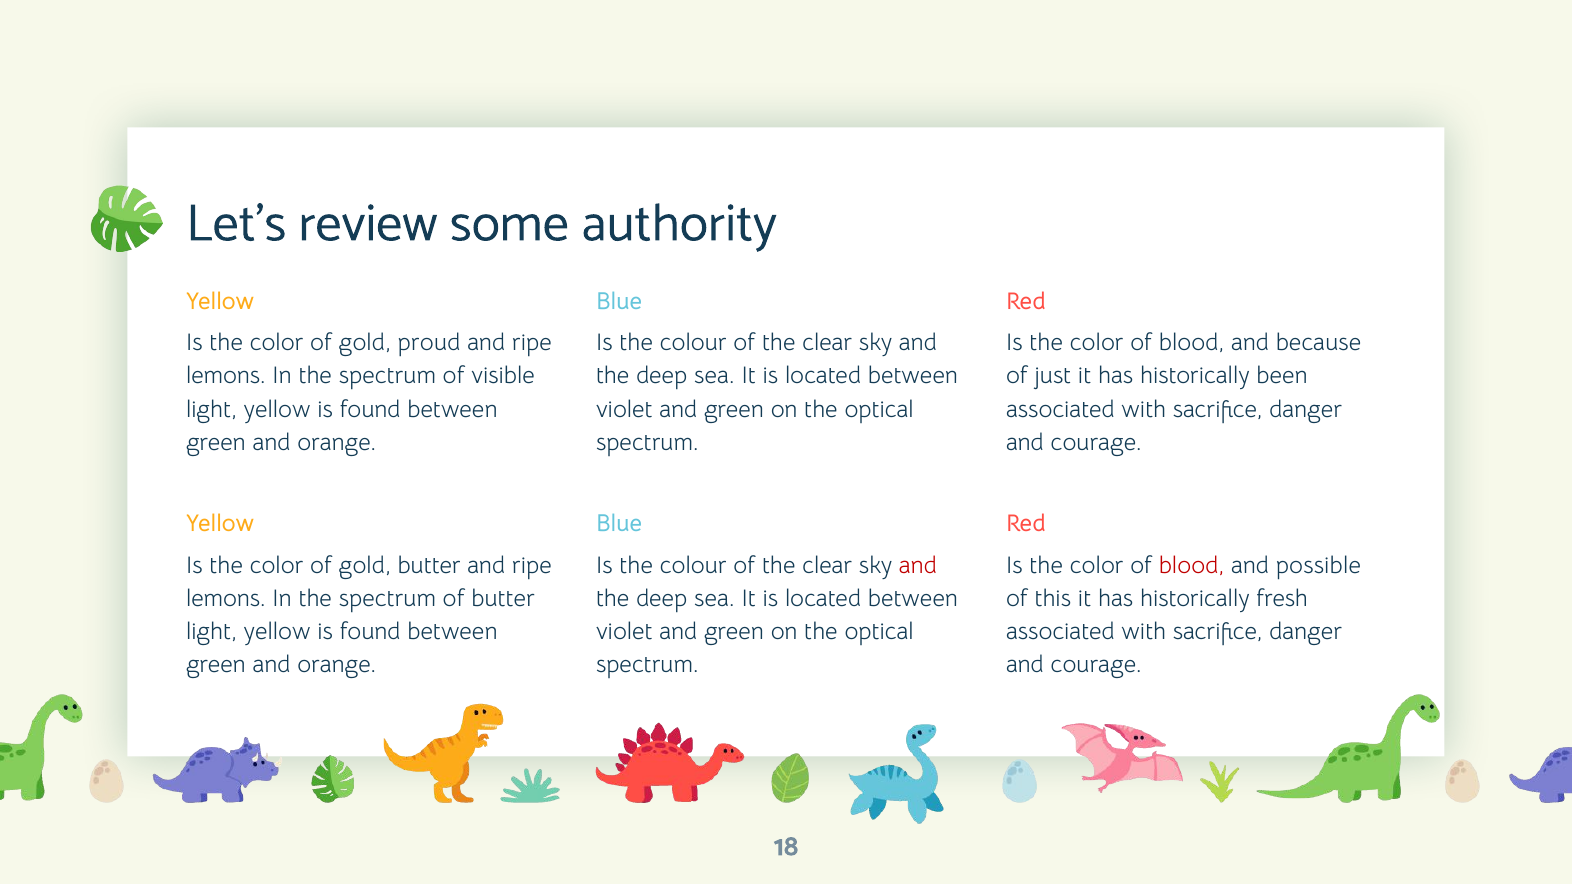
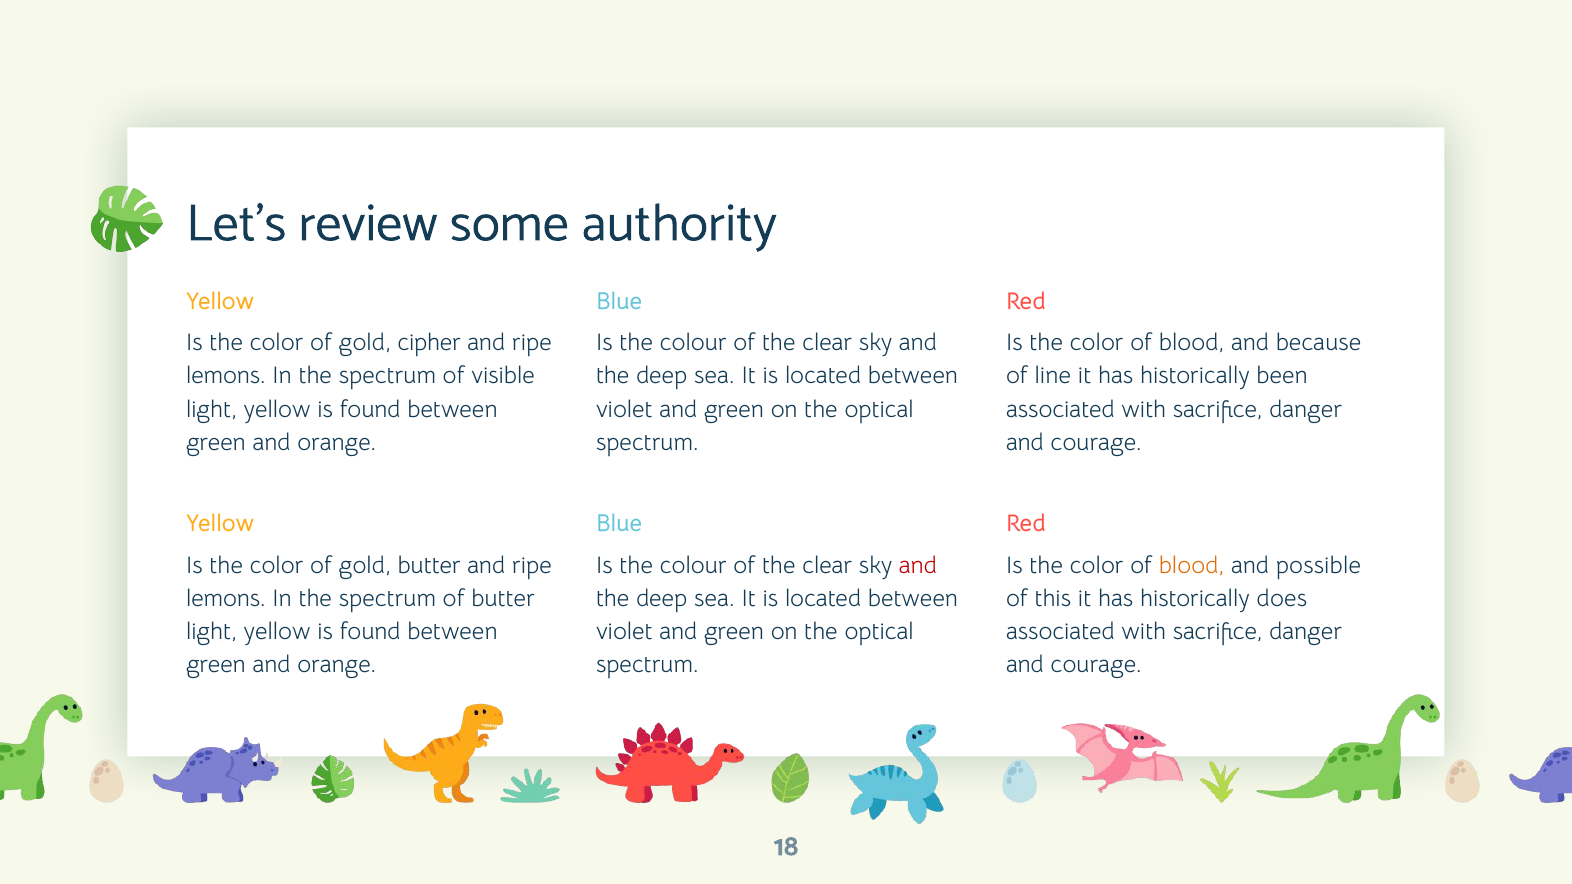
proud: proud -> cipher
just: just -> line
blood at (1192, 566) colour: red -> orange
fresh: fresh -> does
